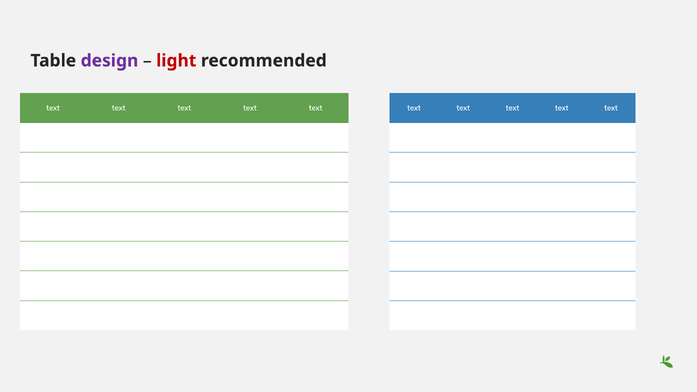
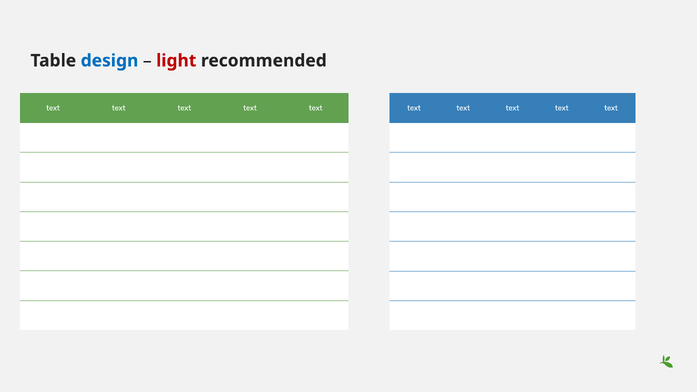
design colour: purple -> blue
